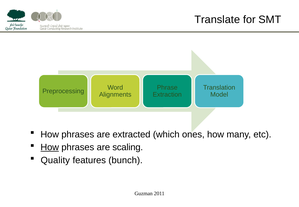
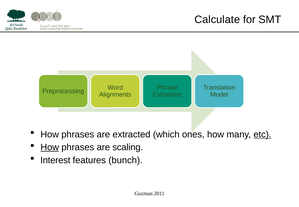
Translate: Translate -> Calculate
etc underline: none -> present
Quality: Quality -> Interest
